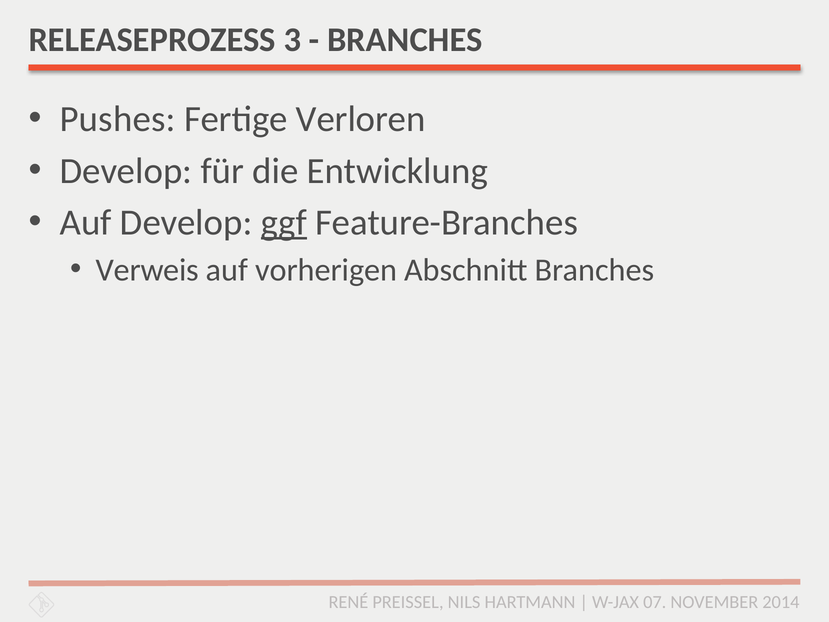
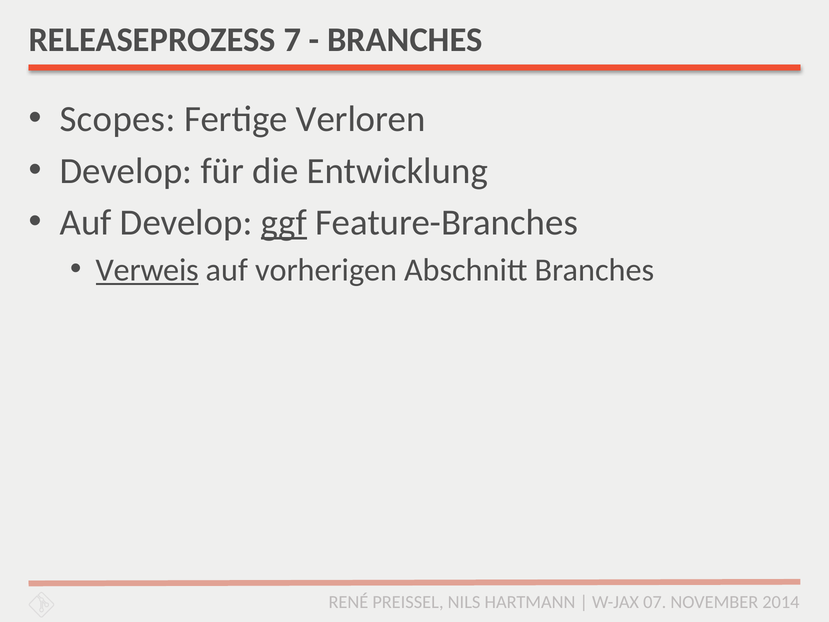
3: 3 -> 7
Pushes: Pushes -> Scopes
Verweis underline: none -> present
